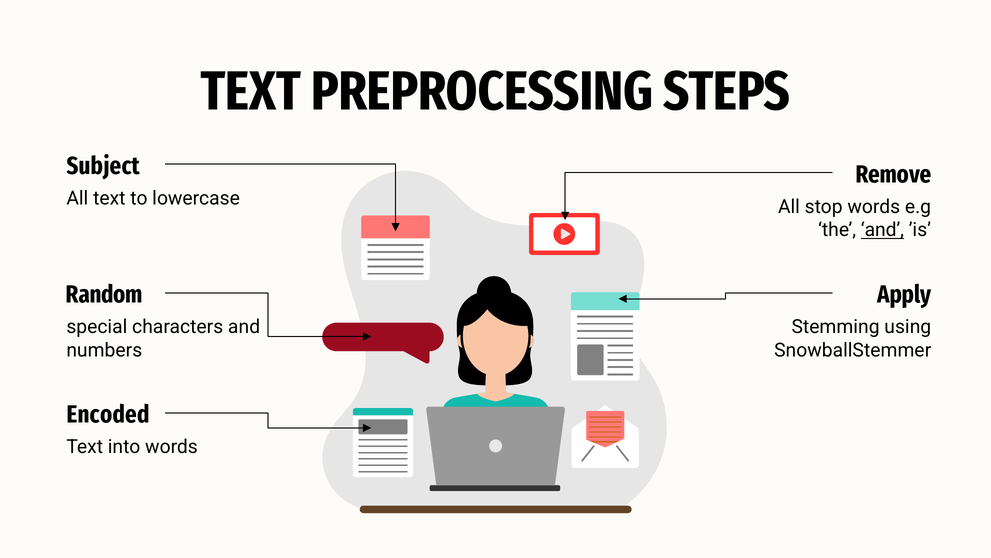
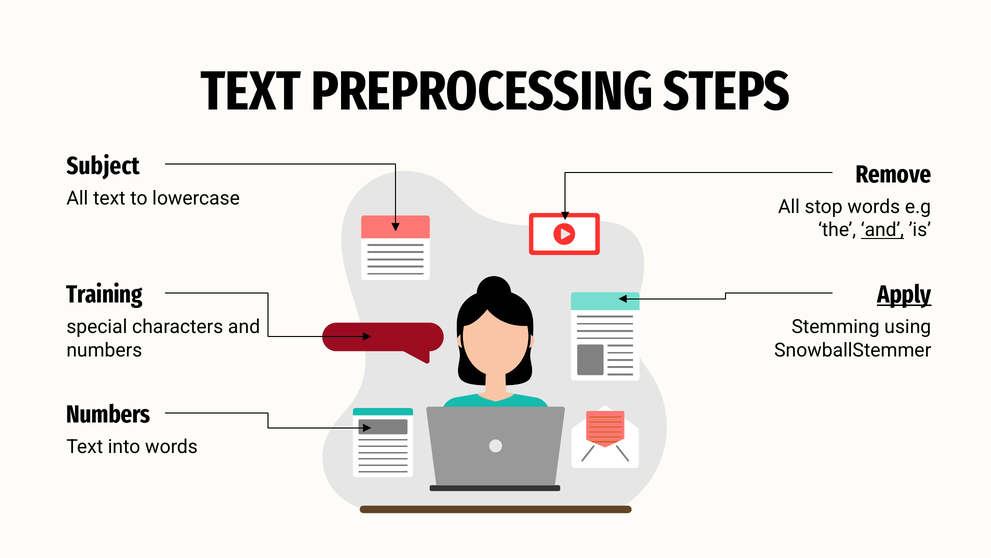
Random: Random -> Training
Apply underline: none -> present
Encoded at (108, 414): Encoded -> Numbers
